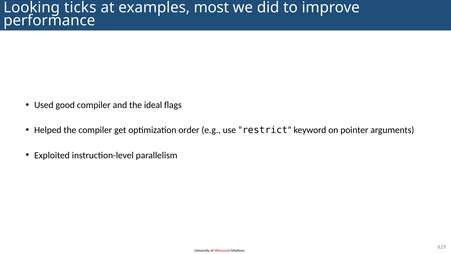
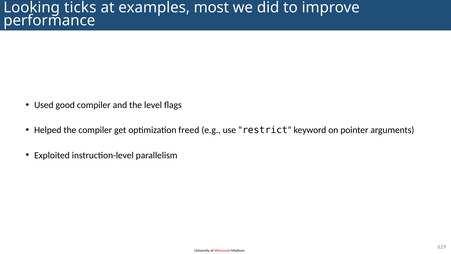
ideal: ideal -> level
order: order -> freed
